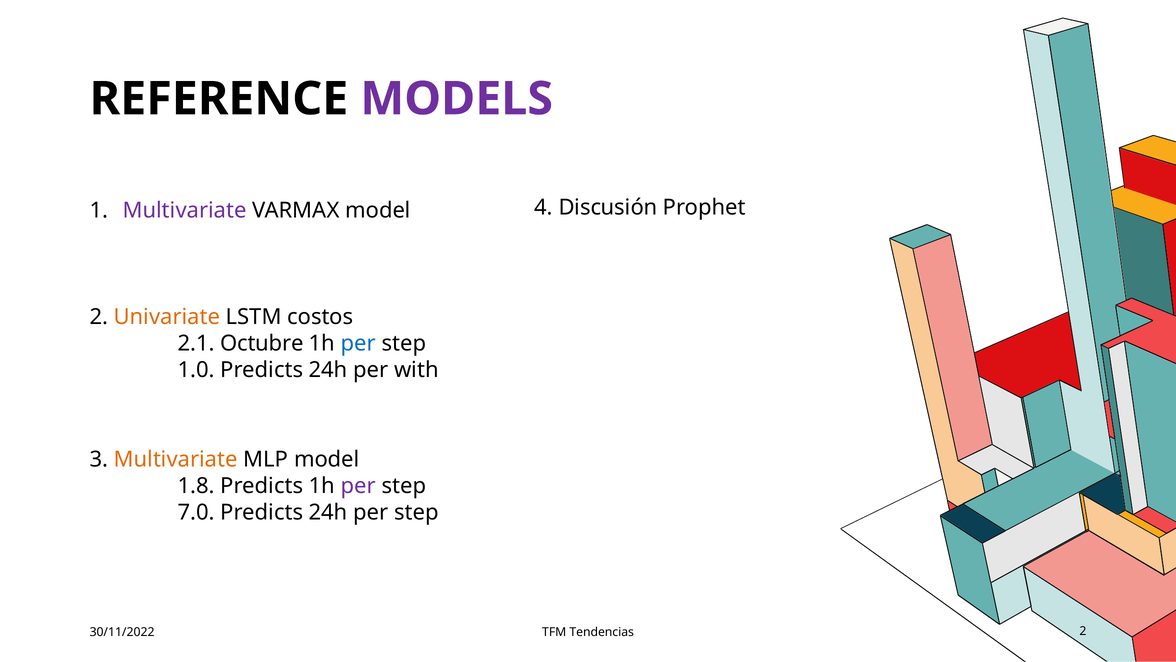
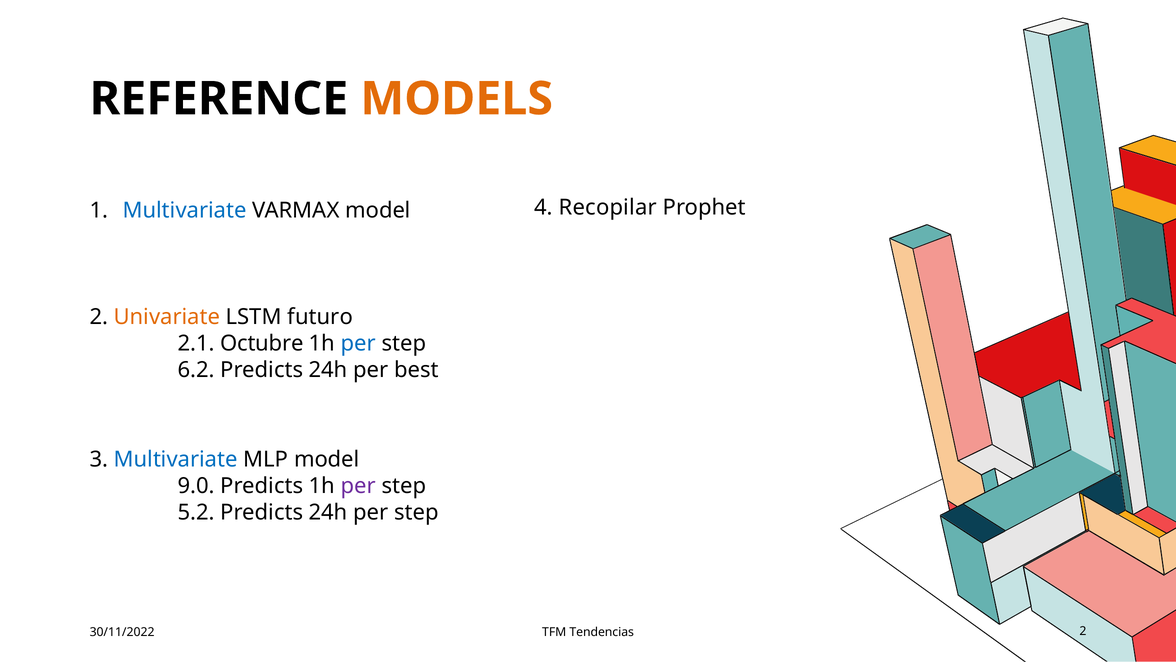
MODELS colour: purple -> orange
Discusión: Discusión -> Recopilar
Multivariate at (185, 210) colour: purple -> blue
costos: costos -> futuro
1.0: 1.0 -> 6.2
with: with -> best
Multivariate at (176, 459) colour: orange -> blue
1.8: 1.8 -> 9.0
7.0: 7.0 -> 5.2
